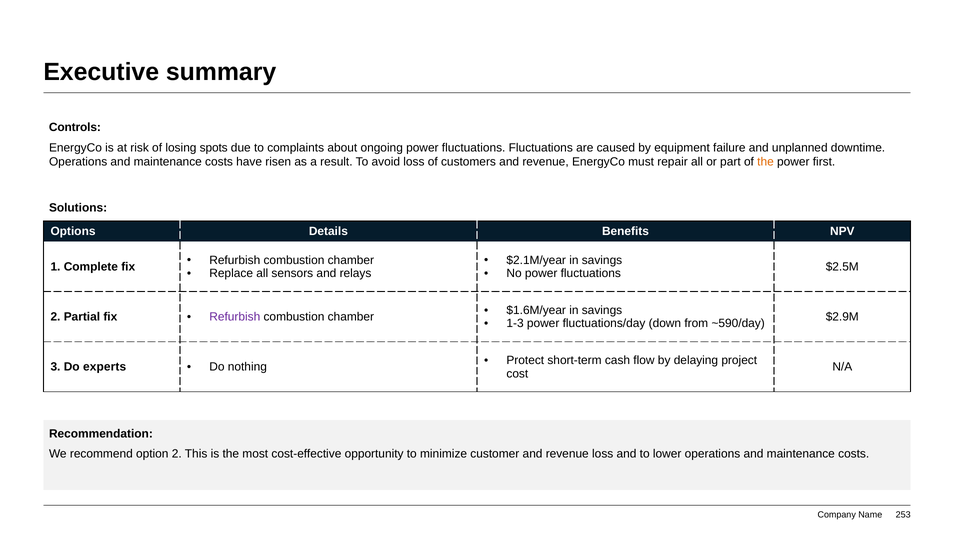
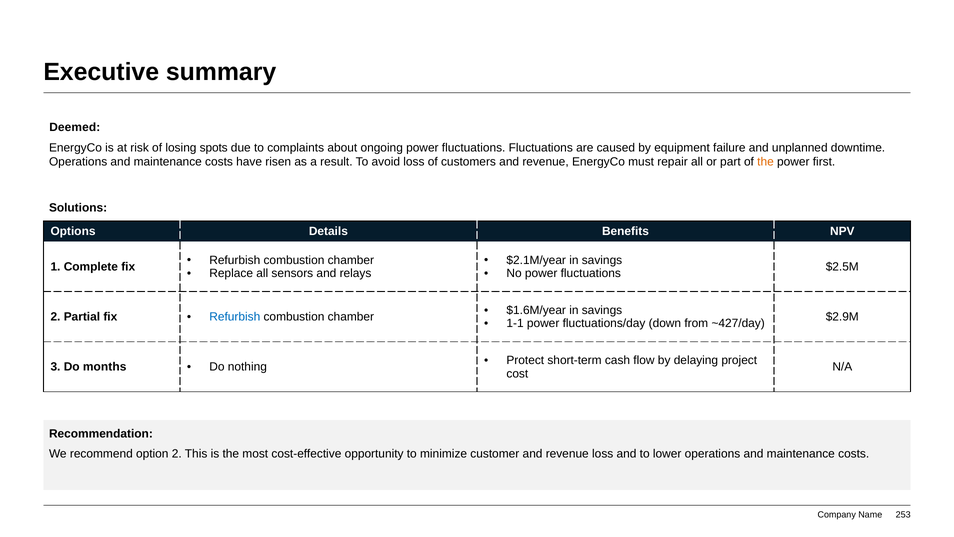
Controls: Controls -> Deemed
Refurbish at (235, 317) colour: purple -> blue
1-3: 1-3 -> 1-1
~590/day: ~590/day -> ~427/day
experts: experts -> months
